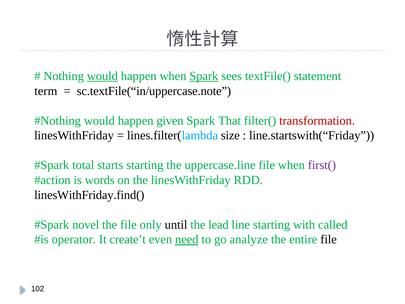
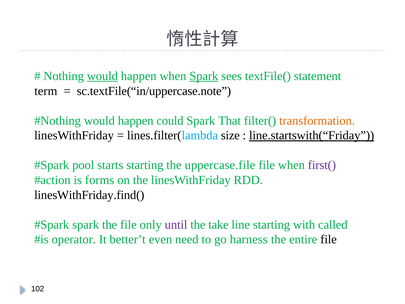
given: given -> could
transformation colour: red -> orange
line.startswith(“Friday underline: none -> present
total: total -> pool
uppercase.line: uppercase.line -> uppercase.file
words: words -> forms
novel at (86, 224): novel -> spark
until colour: black -> purple
lead: lead -> take
create’t: create’t -> better’t
need underline: present -> none
analyze: analyze -> harness
